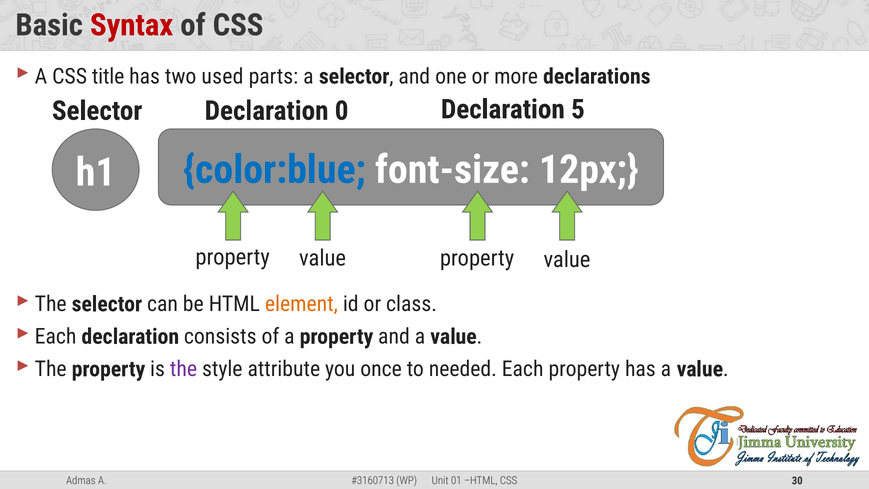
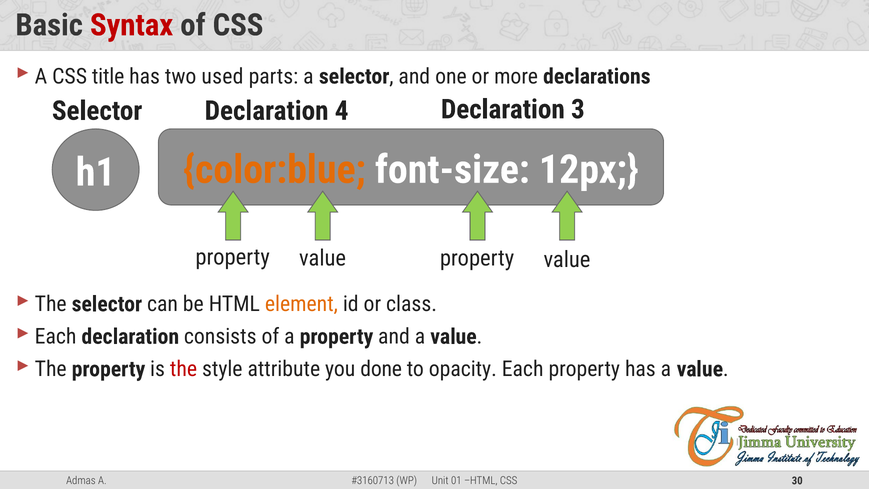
0: 0 -> 4
5: 5 -> 3
color:blue colour: blue -> orange
the at (184, 369) colour: purple -> red
once: once -> done
needed: needed -> opacity
